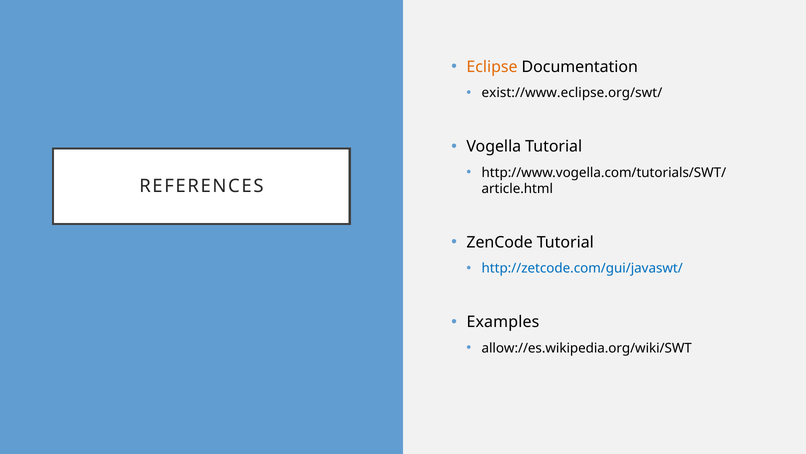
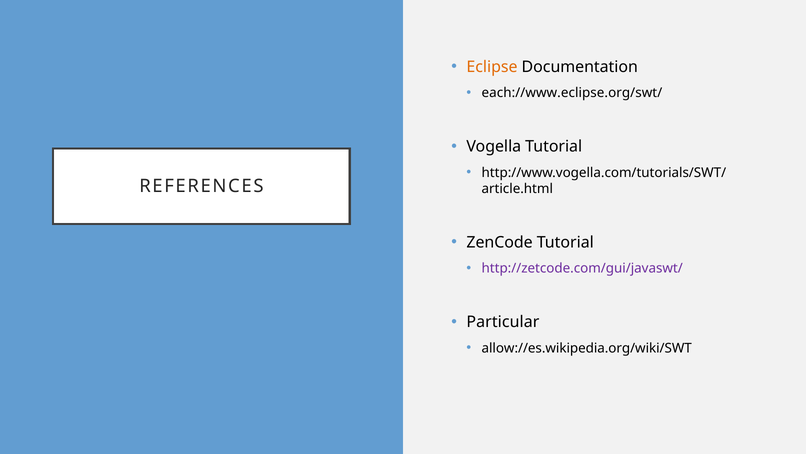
exist://www.eclipse.org/swt/: exist://www.eclipse.org/swt/ -> each://www.eclipse.org/swt/
http://zetcode.com/gui/javaswt/ colour: blue -> purple
Examples: Examples -> Particular
